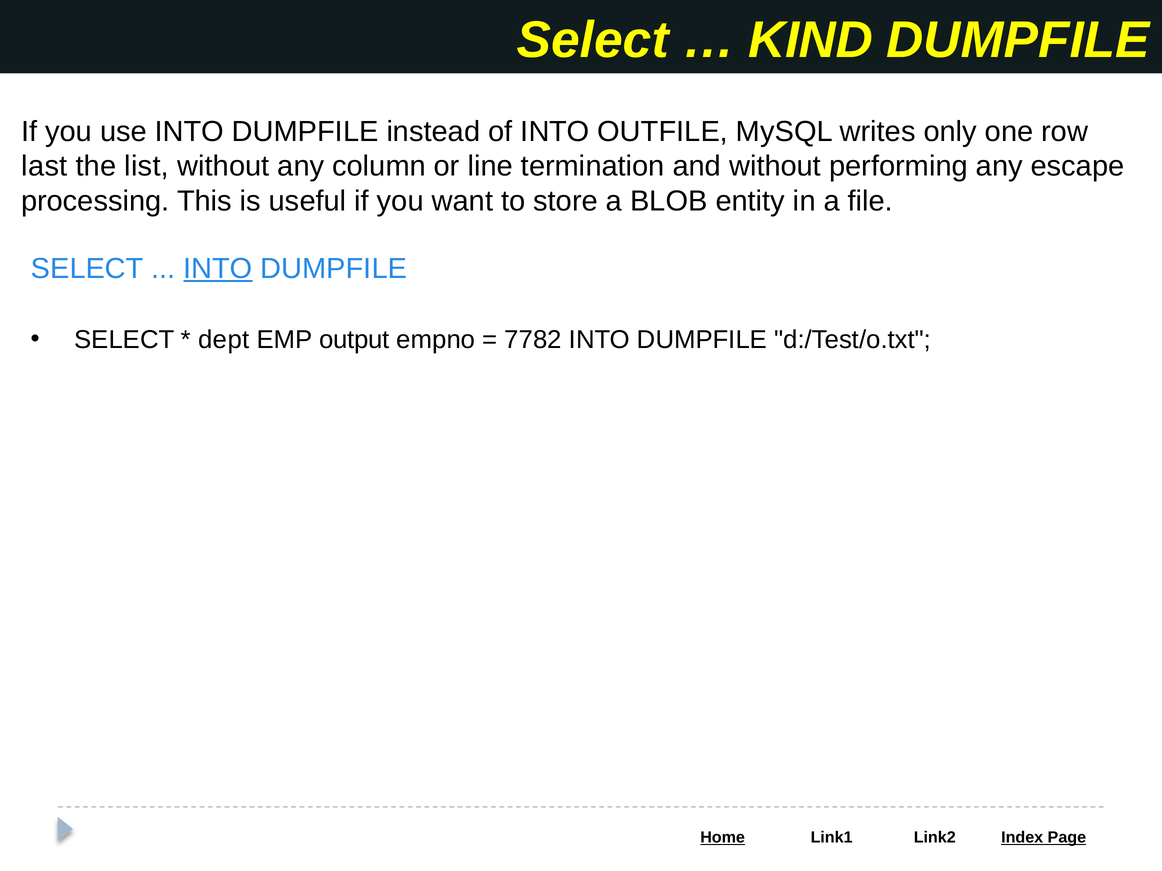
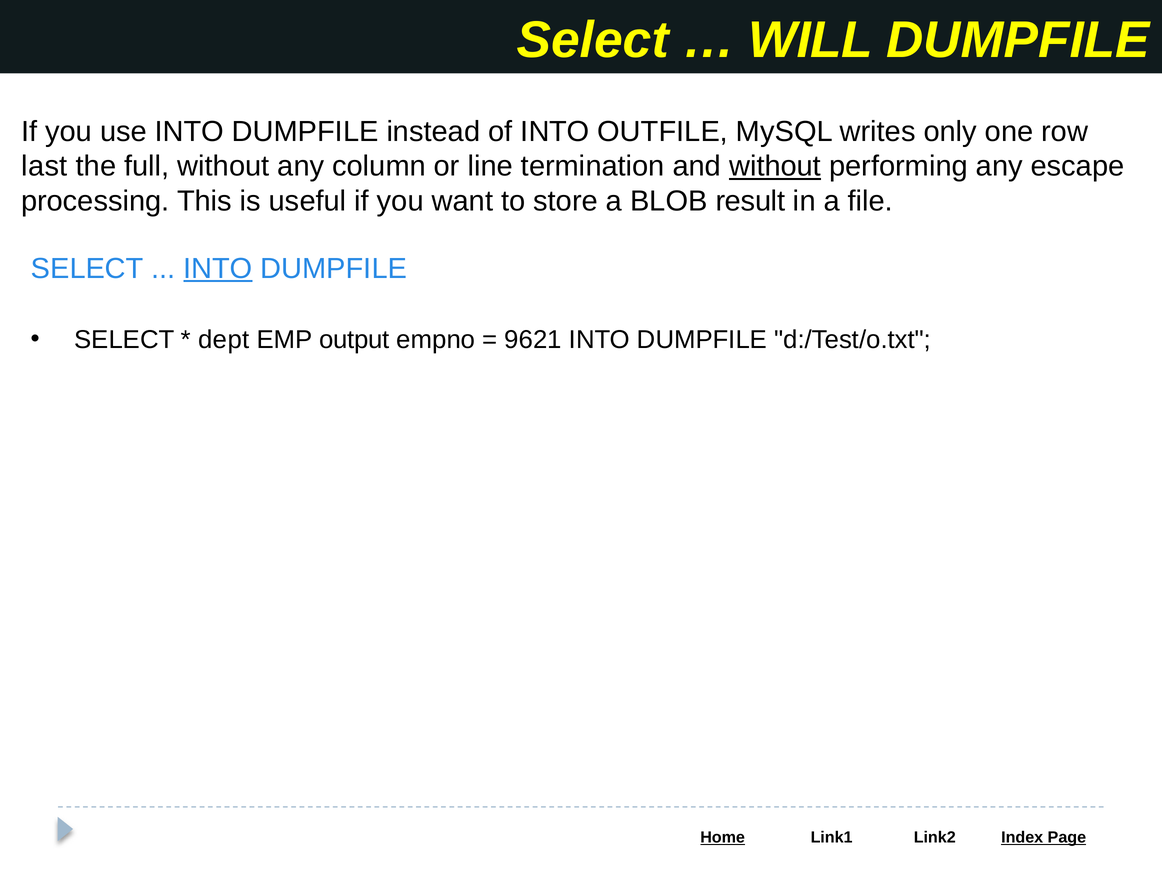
KIND: KIND -> WILL
list: list -> full
without at (775, 166) underline: none -> present
entity: entity -> result
7782: 7782 -> 9621
